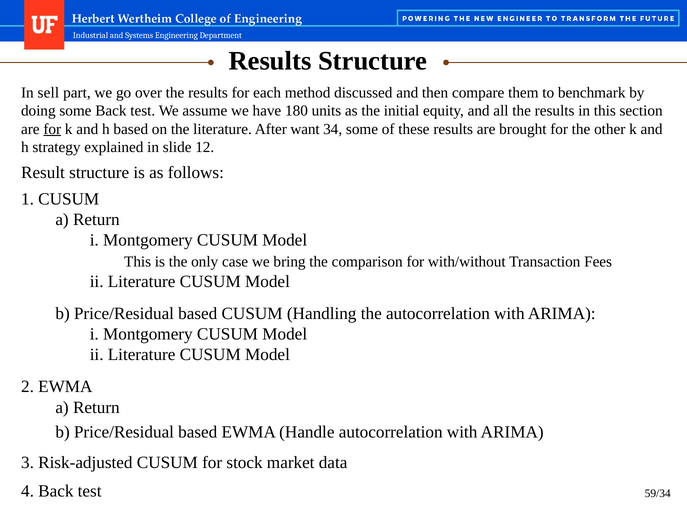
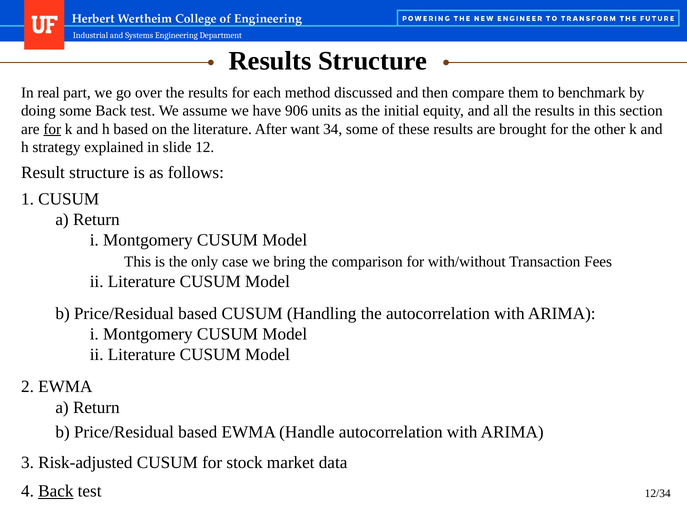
sell: sell -> real
180: 180 -> 906
Back at (56, 492) underline: none -> present
59/34: 59/34 -> 12/34
